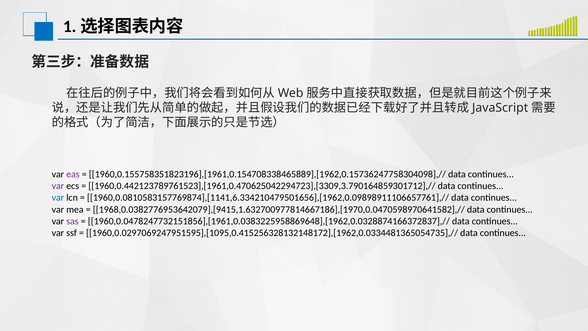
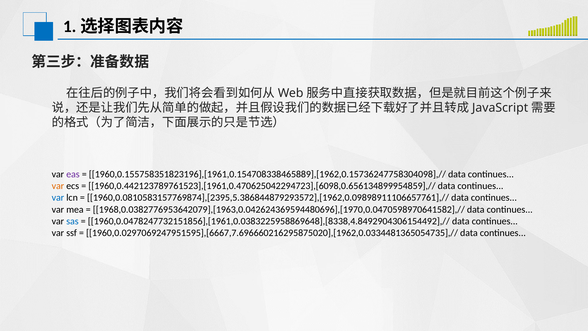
var at (58, 186) colour: purple -> orange
1960,0.442123789761523],[1961,0.470625042294723],[3309,3.790164859301712],//: 1960,0.442123789761523],[1961,0.470625042294723],[3309,3.790164859301712],// -> 1960,0.442123789761523],[1961,0.470625042294723],[6098,0.656134899954859],//
1960,0.0810583157769874],[1141,6.334210479501656],[1962,0.09898911106657761],//: 1960,0.0810583157769874],[1141,6.334210479501656],[1962,0.09898911106657761],// -> 1960,0.0810583157769874],[2395,5.386844879293572],[1962,0.09898911106657761],//
1968,0.0382776953642079],[9415,1.632700977814667186],[1970,0.0470598970641582],//: 1968,0.0382776953642079],[9415,1.632700977814667186],[1970,0.0470598970641582],// -> 1968,0.0382776953642079],[1963,0.042624369594480696],[1970,0.0470598970641582],//
sas colour: purple -> blue
1960,0.0478247732151856],[1961,0.0383225958869648],[1962,0.0328874166372837],//: 1960,0.0478247732151856],[1961,0.0383225958869648],[1962,0.0328874166372837],// -> 1960,0.0478247732151856],[1961,0.0383225958869648],[8338,4.8492904306154492],//
1960,0.0297069247951595],[1095,0.415256328132148172],[1962,0.0334481365054735],//: 1960,0.0297069247951595],[1095,0.415256328132148172],[1962,0.0334481365054735],// -> 1960,0.0297069247951595],[6667,7.696660216295875020],[1962,0.0334481365054735],//
